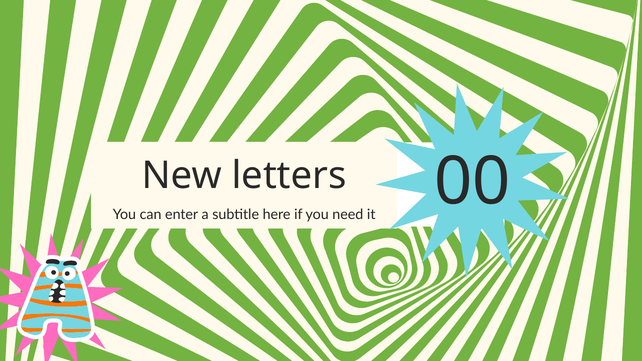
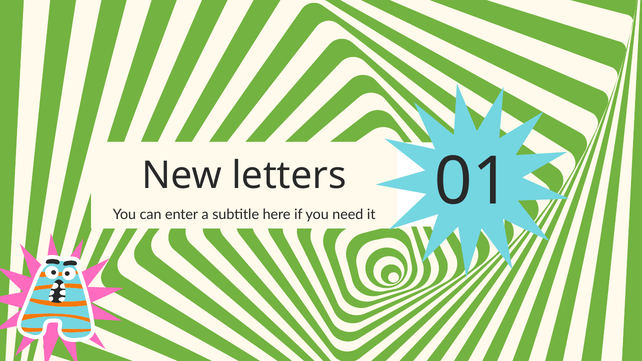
00: 00 -> 01
